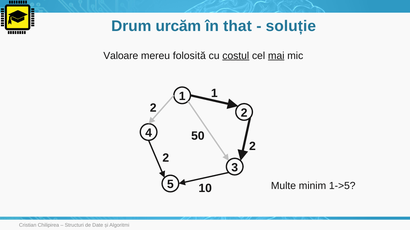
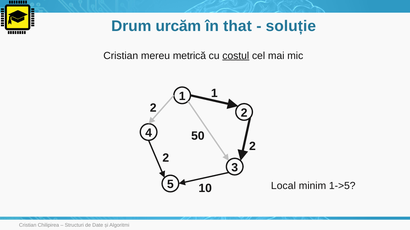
Valoare at (121, 56): Valoare -> Cristian
folosită: folosită -> metrică
mai underline: present -> none
Multe: Multe -> Local
